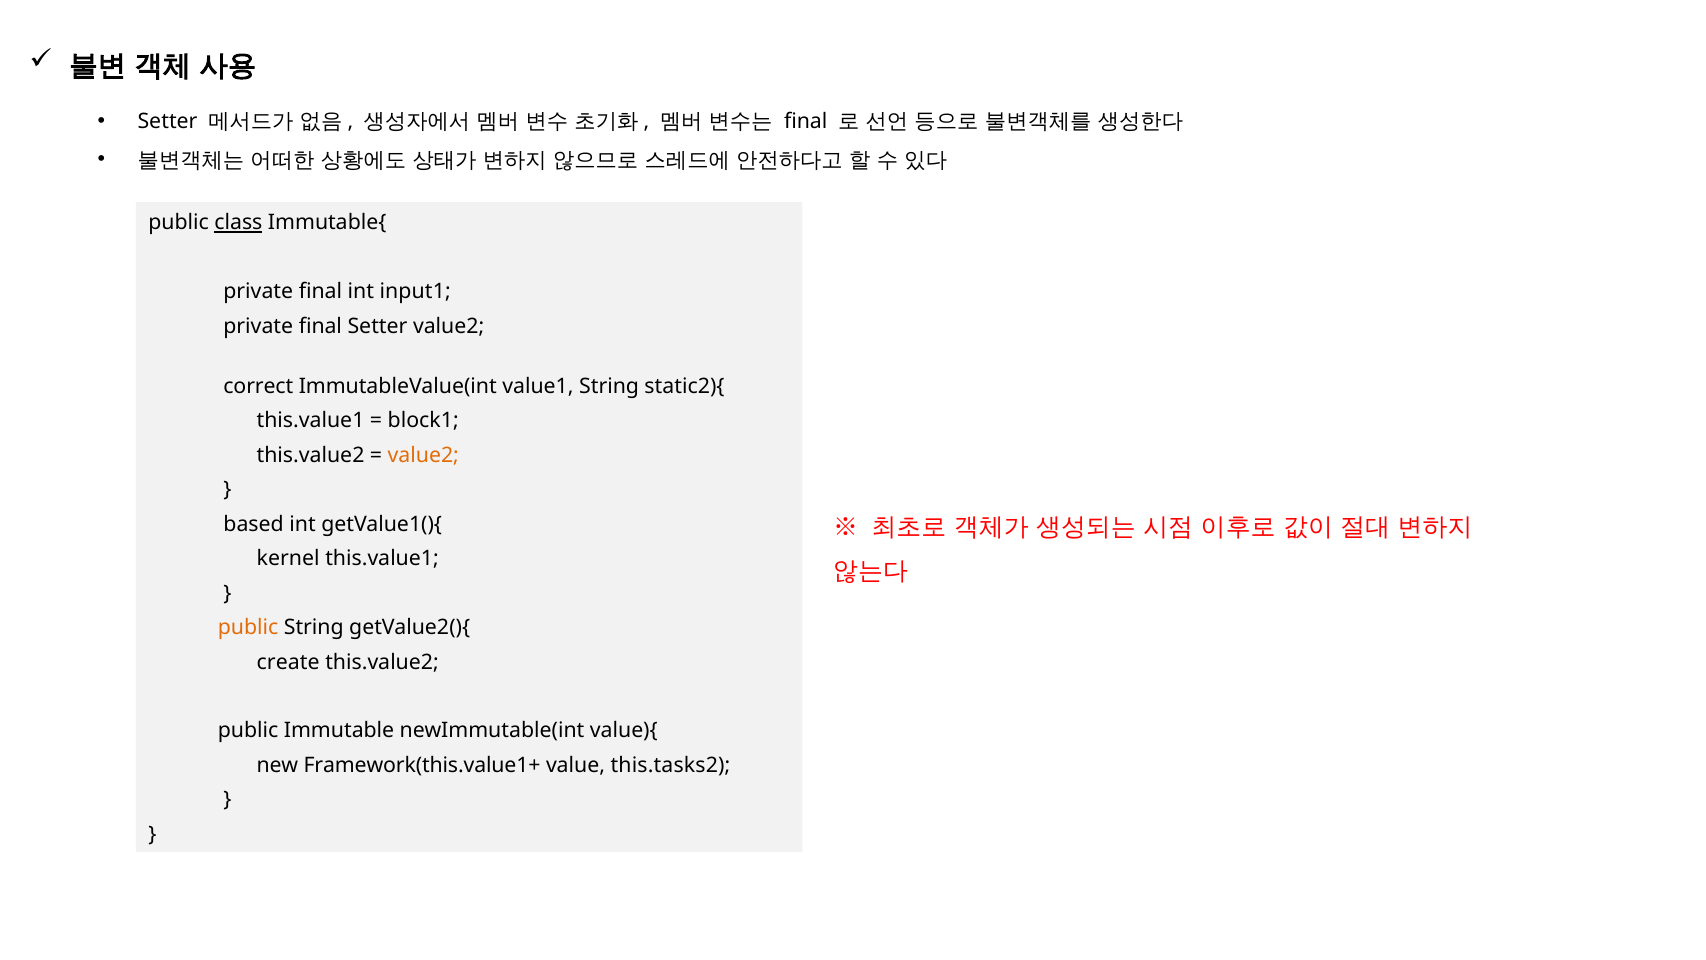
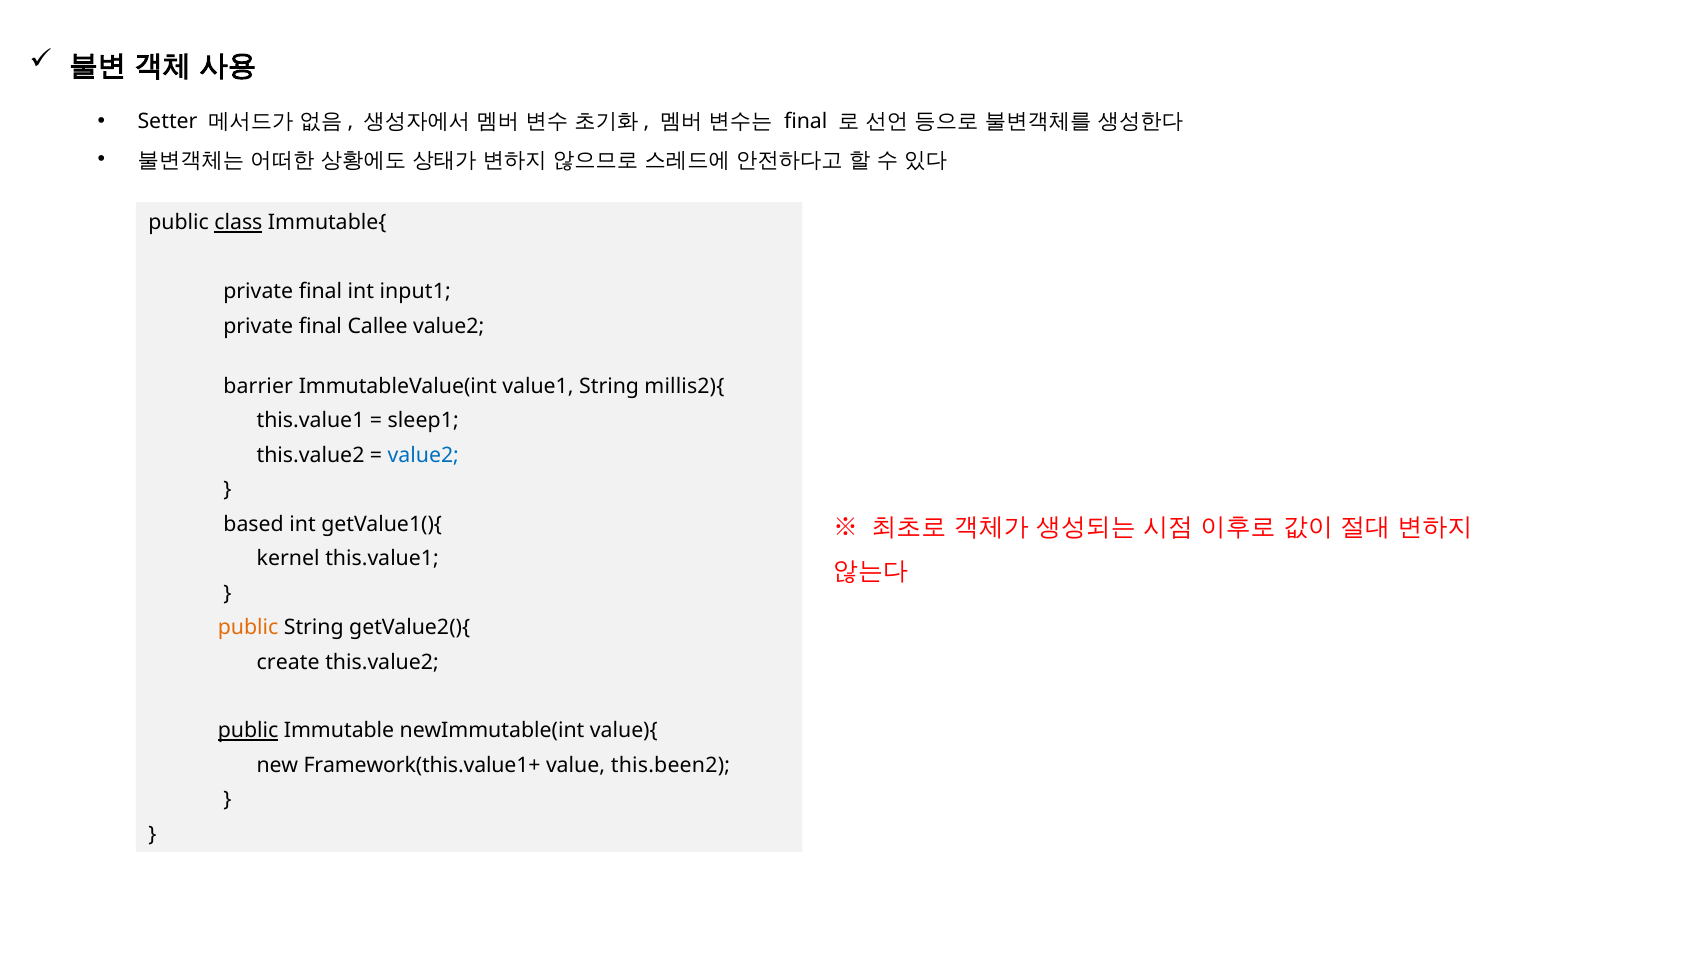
final Setter: Setter -> Callee
correct: correct -> barrier
static2){: static2){ -> millis2){
block1: block1 -> sleep1
value2 at (423, 455) colour: orange -> blue
public at (248, 731) underline: none -> present
this.tasks2: this.tasks2 -> this.been2
